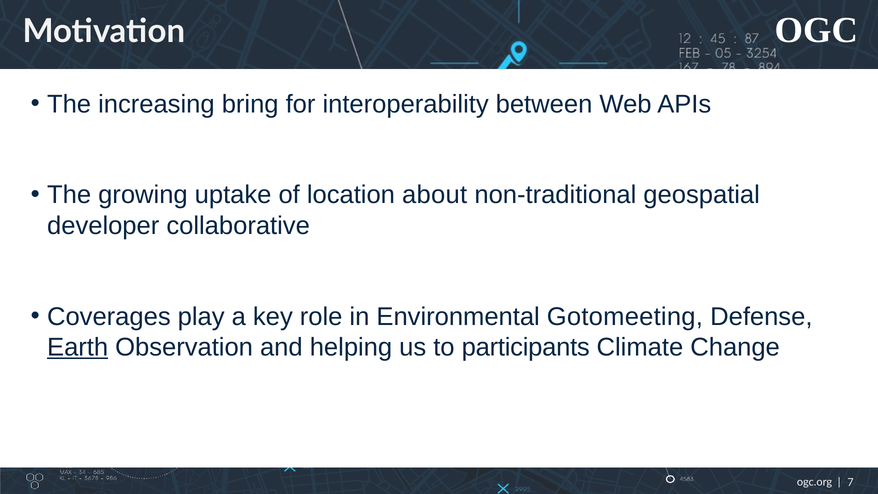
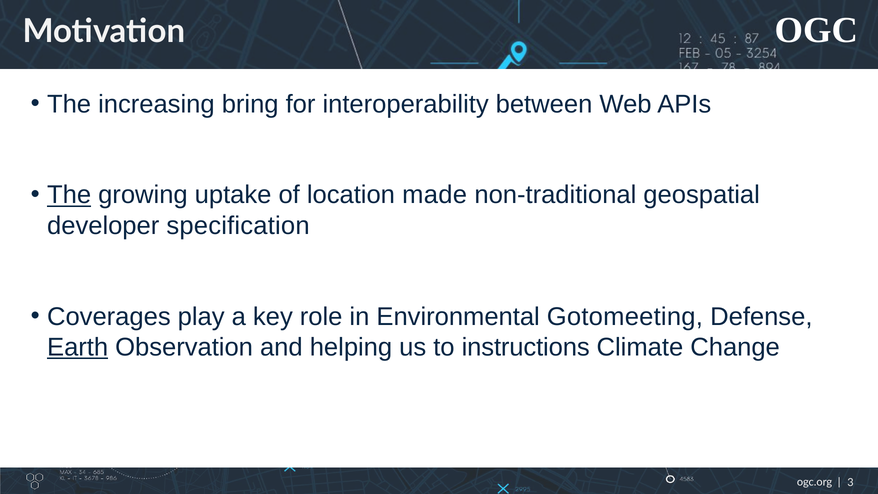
The at (69, 195) underline: none -> present
about: about -> made
collaborative: collaborative -> specification
participants: participants -> instructions
7: 7 -> 3
